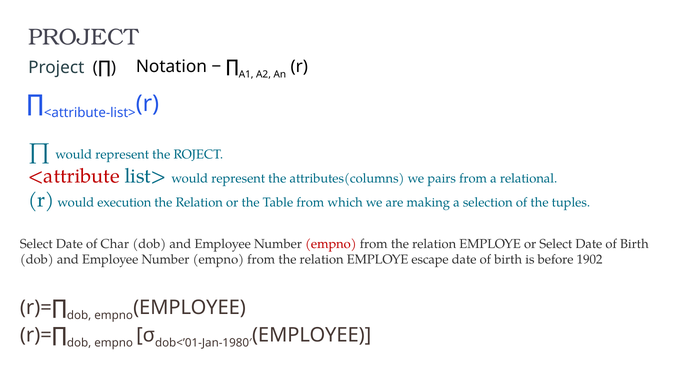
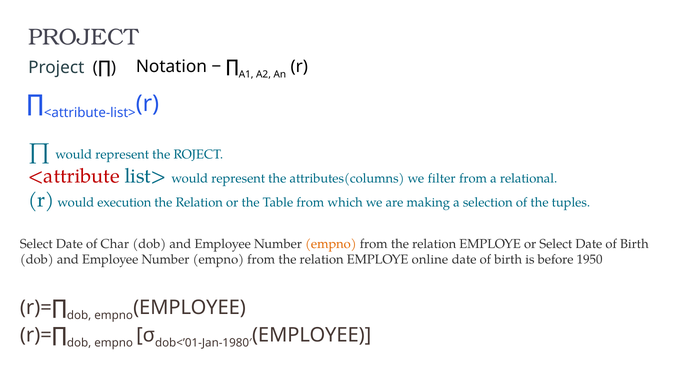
pairs: pairs -> filter
empno at (331, 244) colour: red -> orange
escape: escape -> online
1902: 1902 -> 1950
